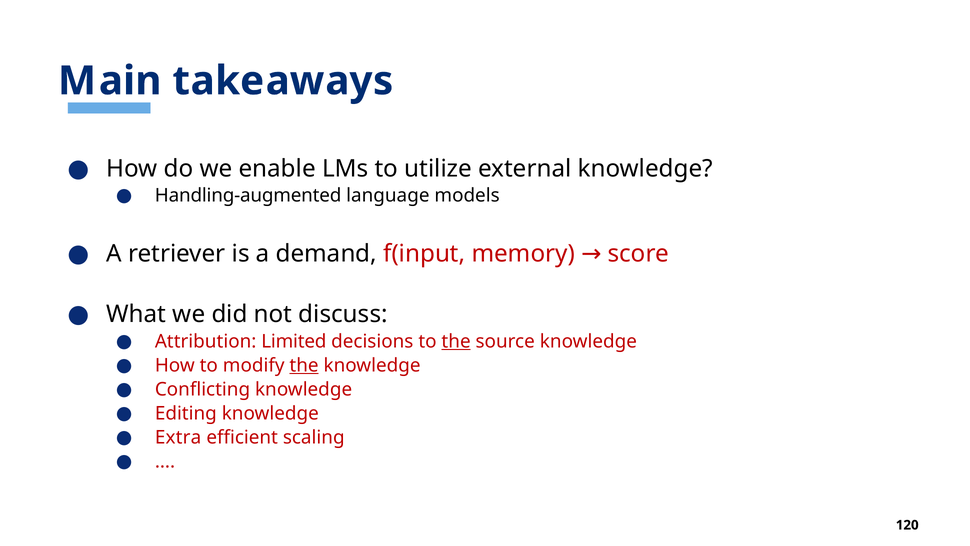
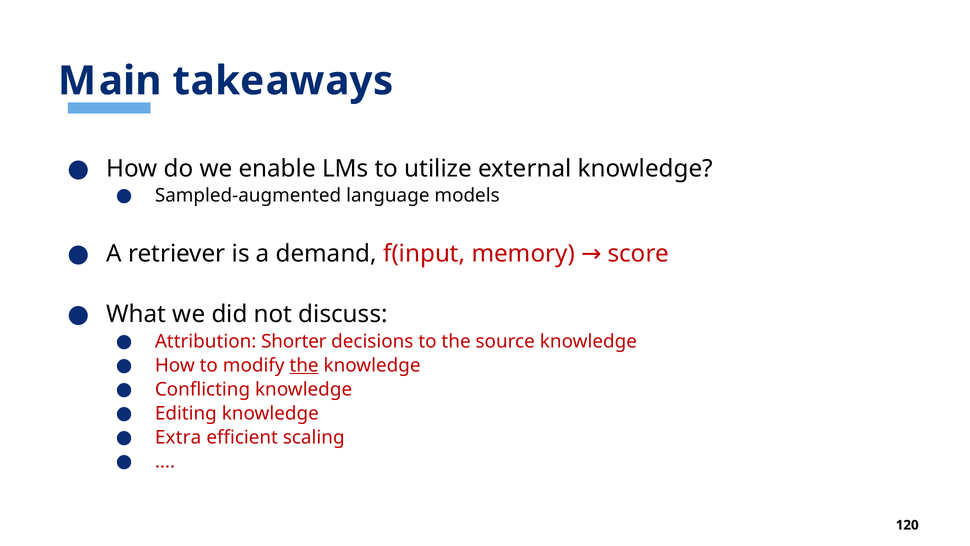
Handling-augmented: Handling-augmented -> Sampled-augmented
Limited: Limited -> Shorter
the at (456, 341) underline: present -> none
